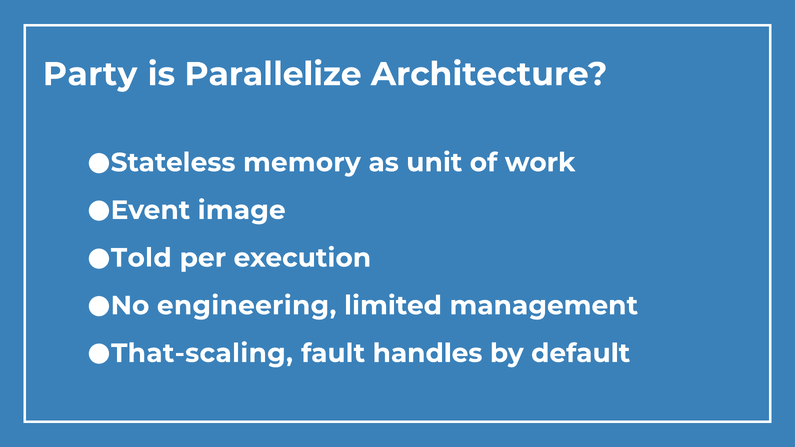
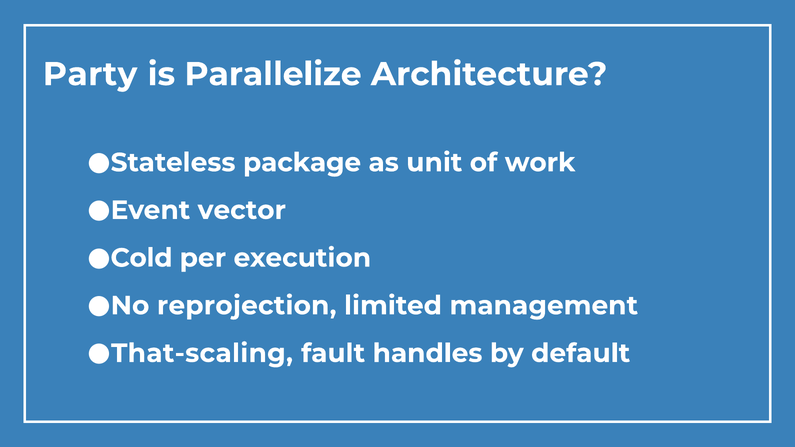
memory: memory -> package
image: image -> vector
Told: Told -> Cold
engineering: engineering -> reprojection
